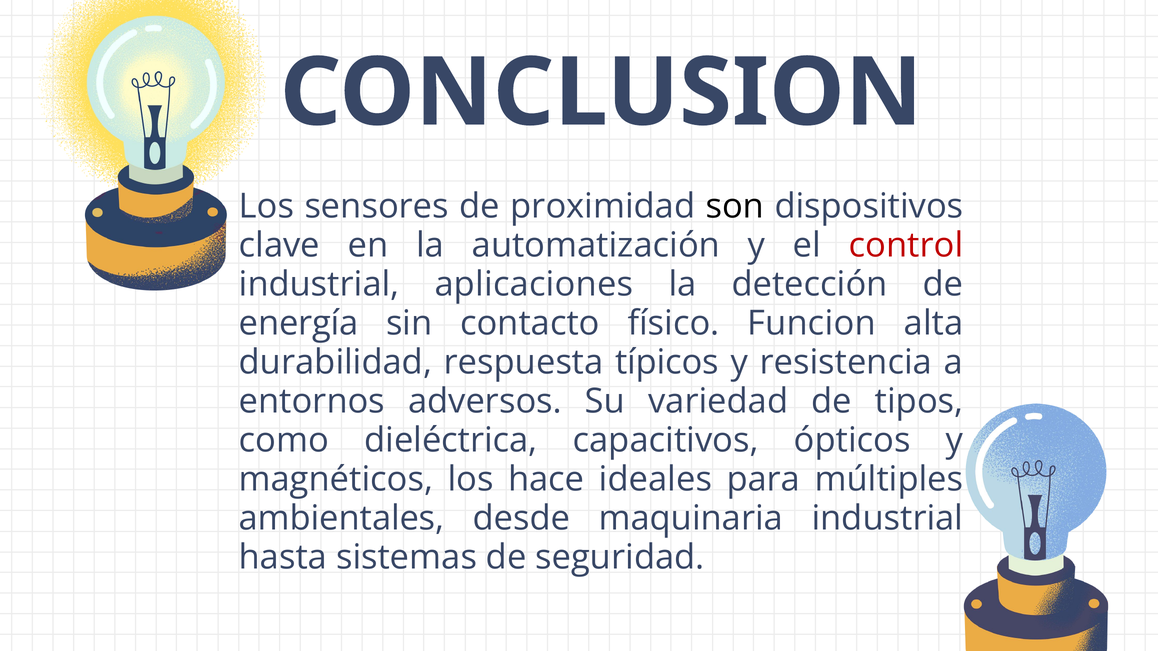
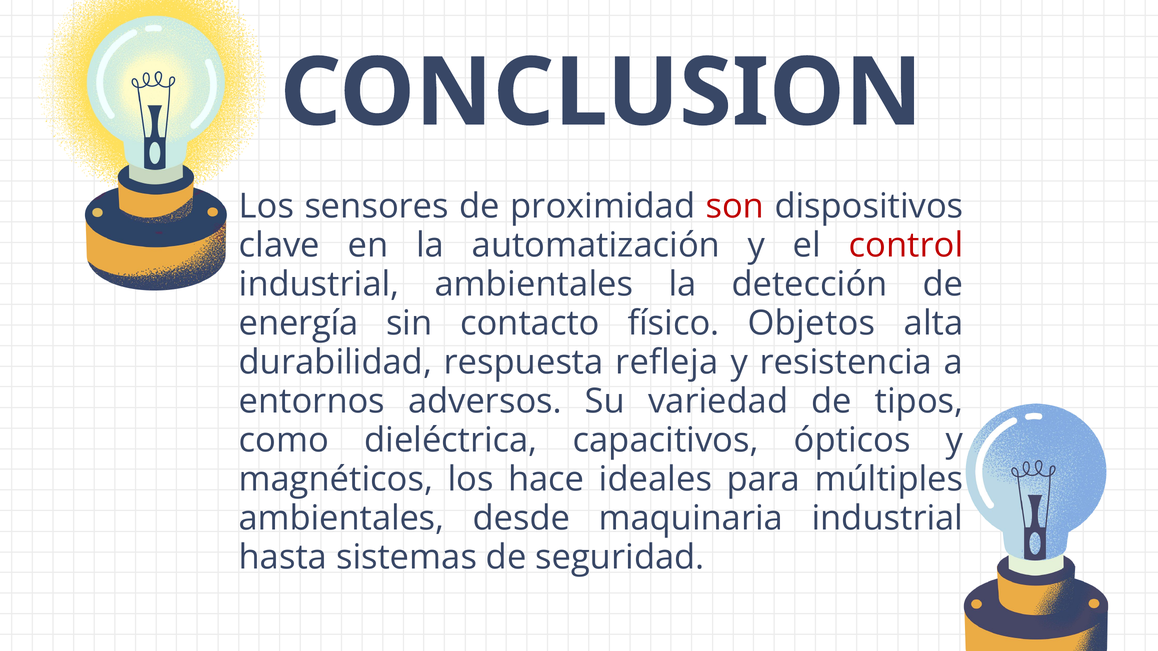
son colour: black -> red
industrial aplicaciones: aplicaciones -> ambientales
Funcion: Funcion -> Objetos
típicos: típicos -> refleja
